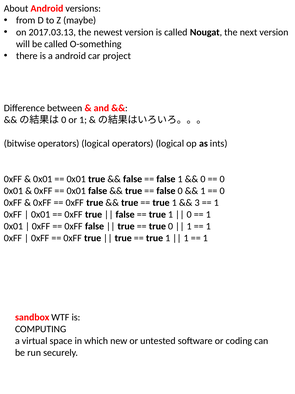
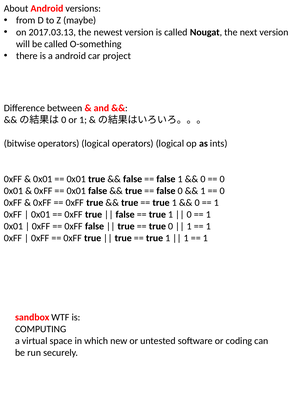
3 at (197, 202): 3 -> 0
